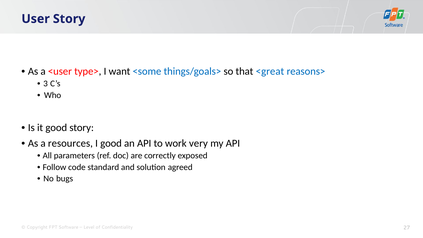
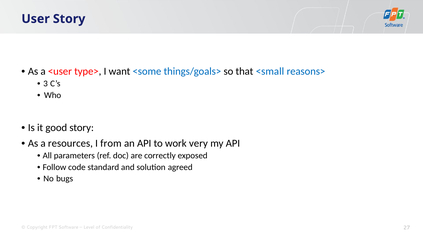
<great: <great -> <small
I good: good -> from
